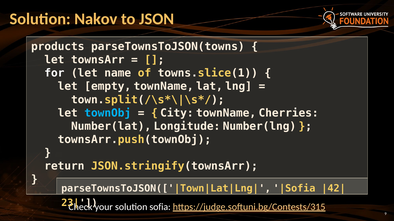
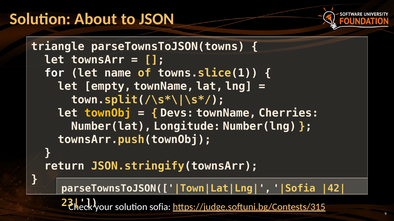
Nakov: Nakov -> About
products: products -> triangle
townObj colour: light blue -> yellow
City: City -> Devs
